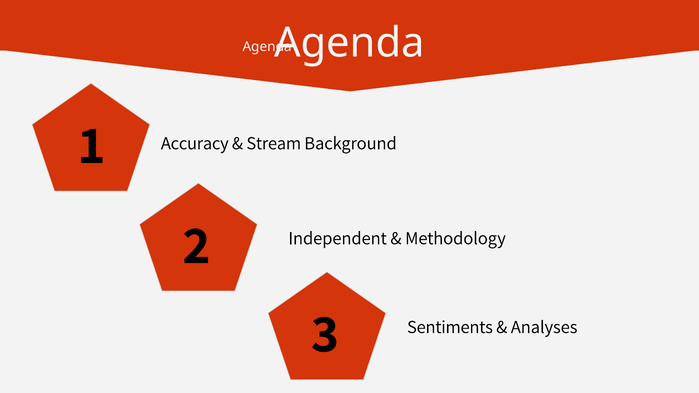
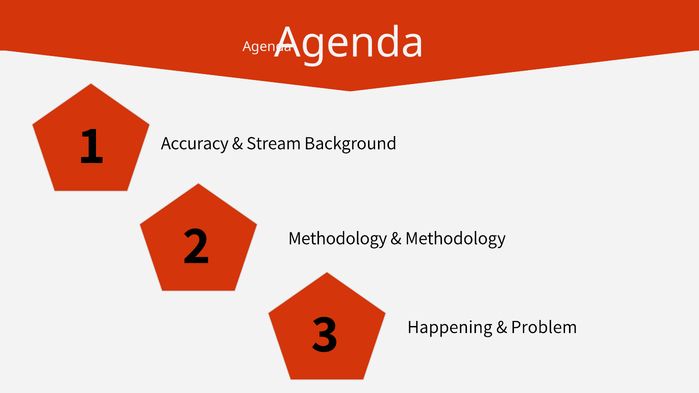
Independent at (338, 238): Independent -> Methodology
Sentiments: Sentiments -> Happening
Analyses: Analyses -> Problem
